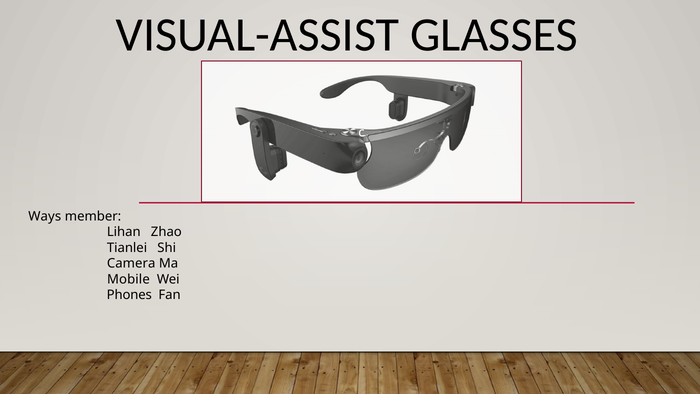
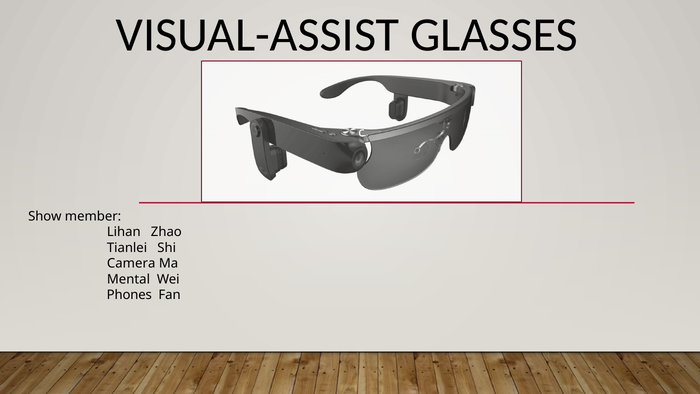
Ways: Ways -> Show
Mobile: Mobile -> Mental
